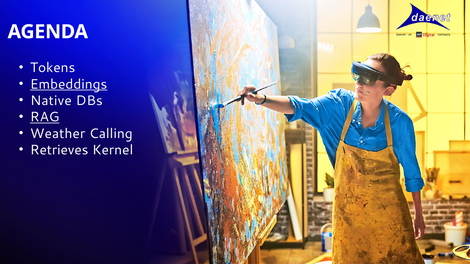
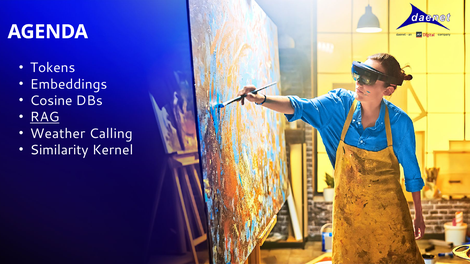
Embeddings underline: present -> none
Native: Native -> Cosine
Retrieves: Retrieves -> Similarity
